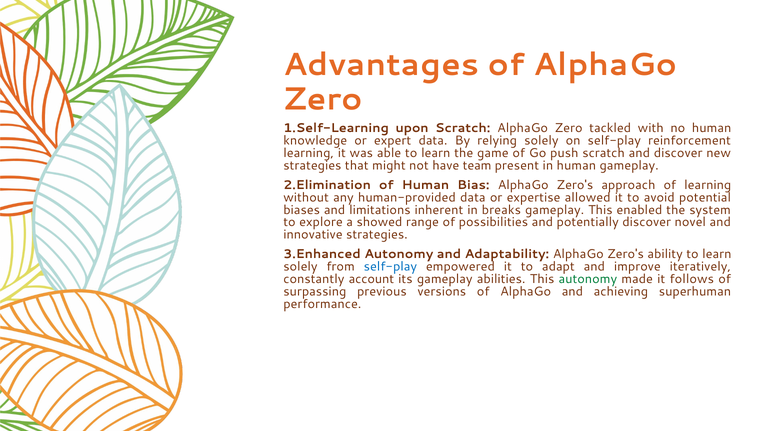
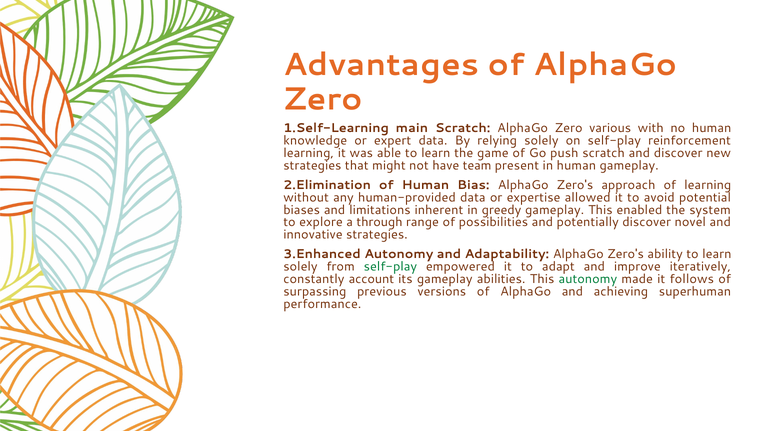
upon: upon -> main
tackled: tackled -> various
breaks: breaks -> greedy
showed: showed -> through
self-play at (390, 267) colour: blue -> green
